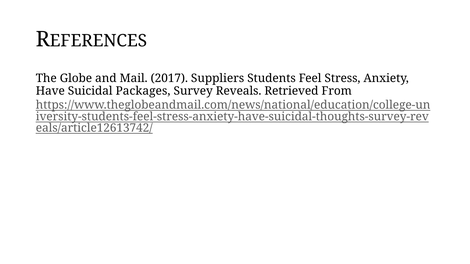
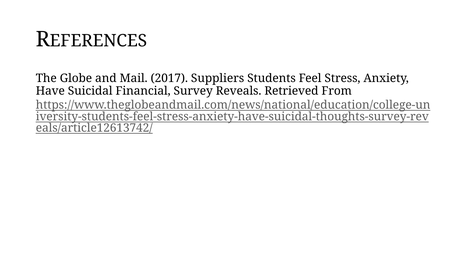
Packages: Packages -> Financial
